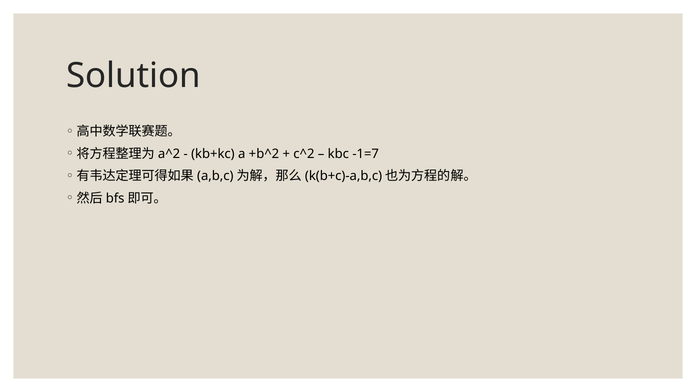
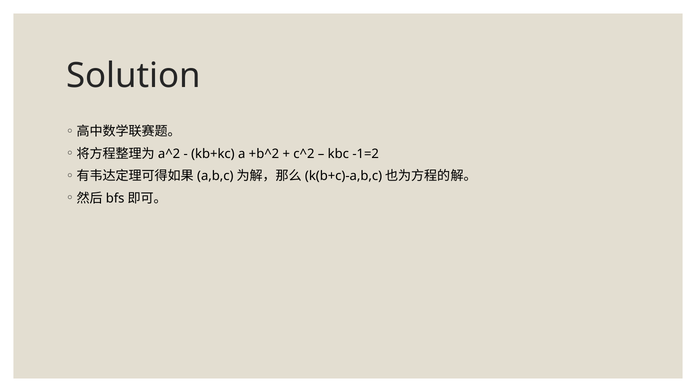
-1=7: -1=7 -> -1=2
